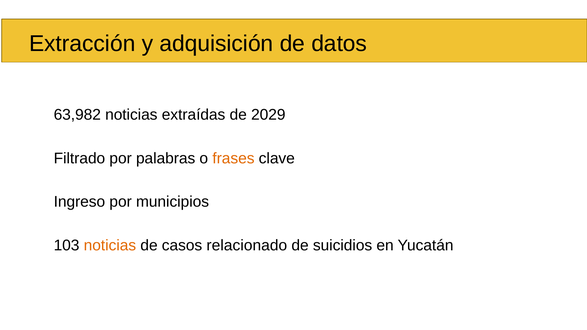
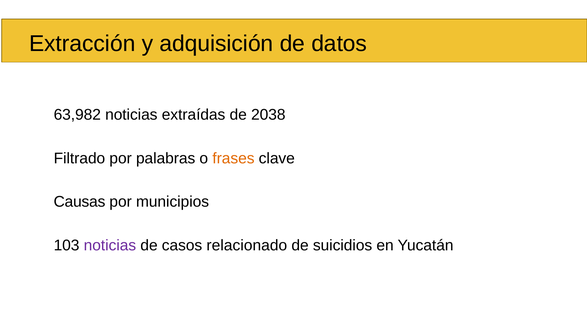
2029: 2029 -> 2038
Ingreso: Ingreso -> Causas
noticias at (110, 245) colour: orange -> purple
